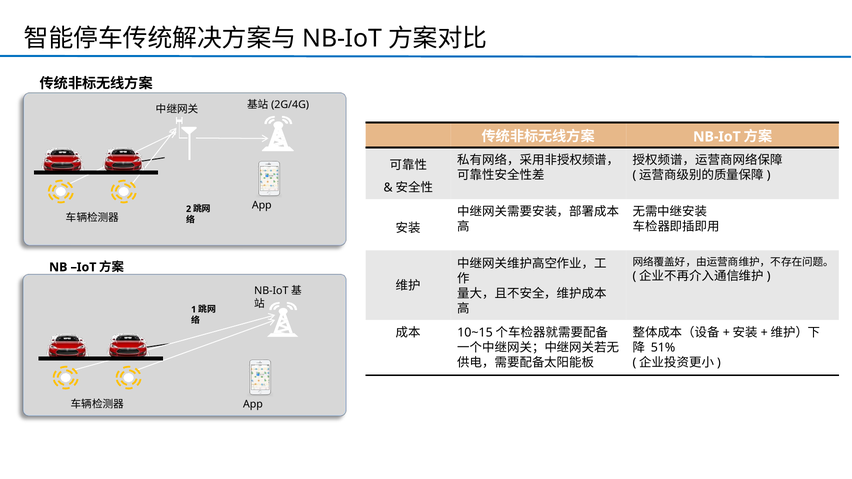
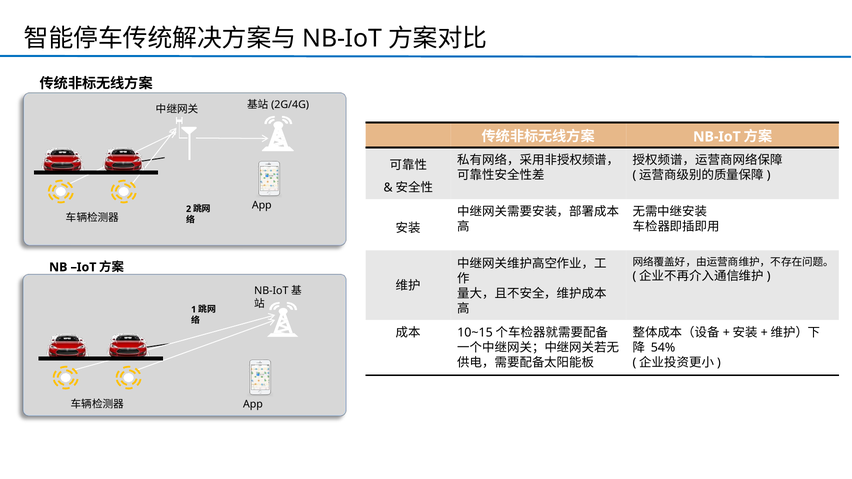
51%: 51% -> 54%
